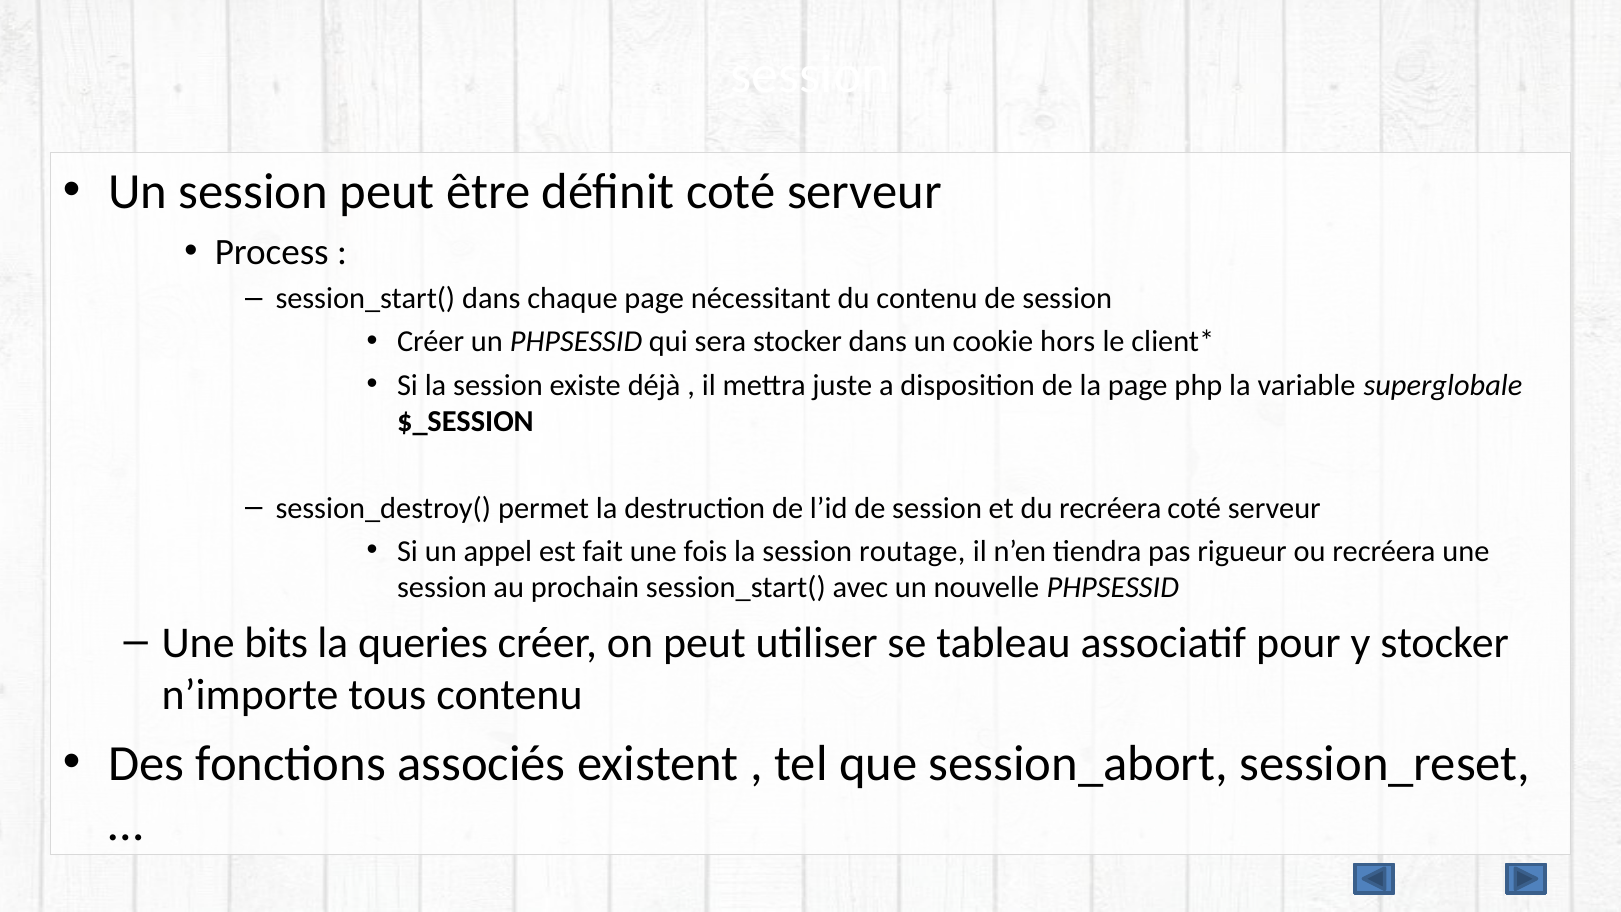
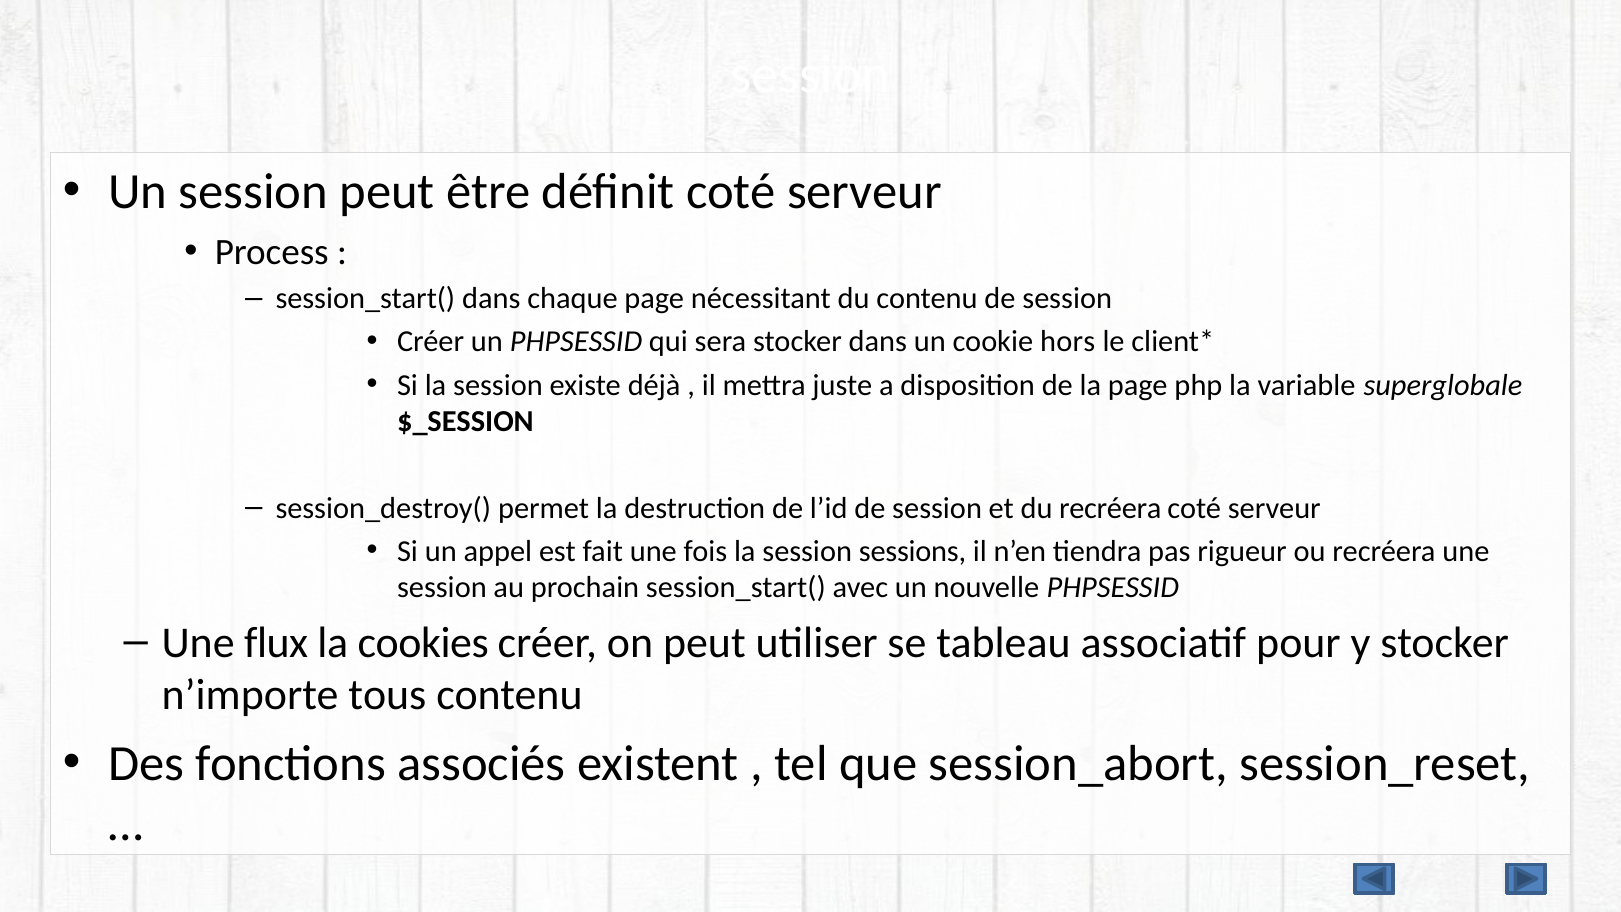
routage: routage -> sessions
bits: bits -> flux
queries: queries -> cookies
